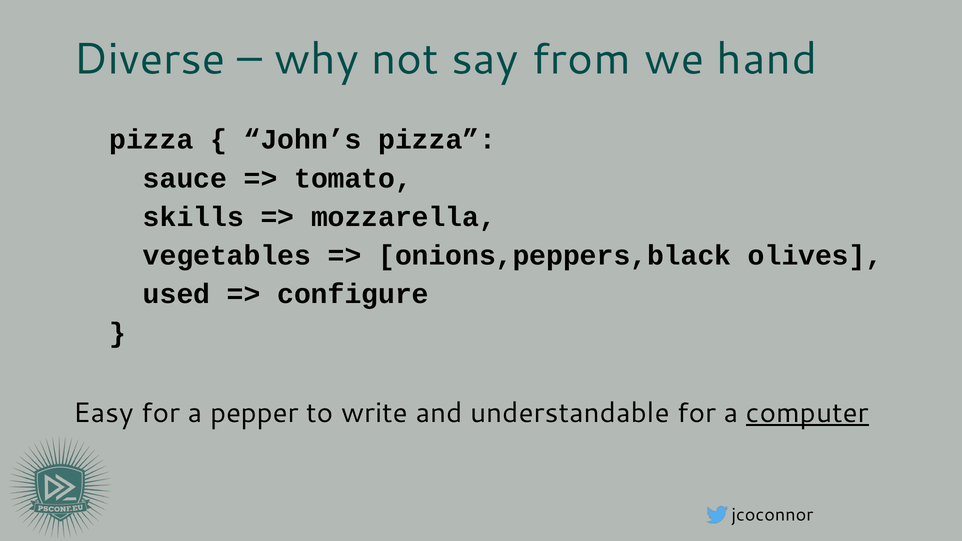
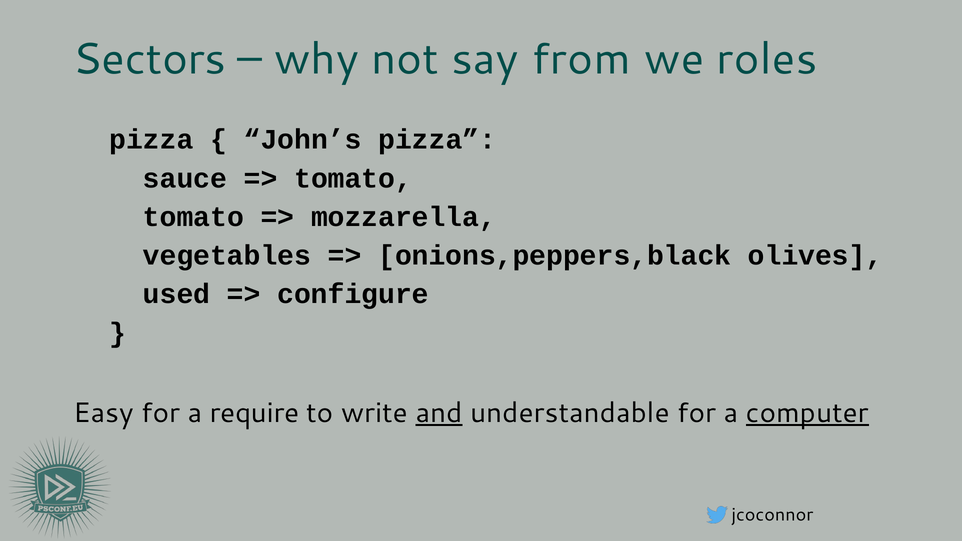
Diverse: Diverse -> Sectors
hand: hand -> roles
skills at (193, 217): skills -> tomato
pepper: pepper -> require
and underline: none -> present
